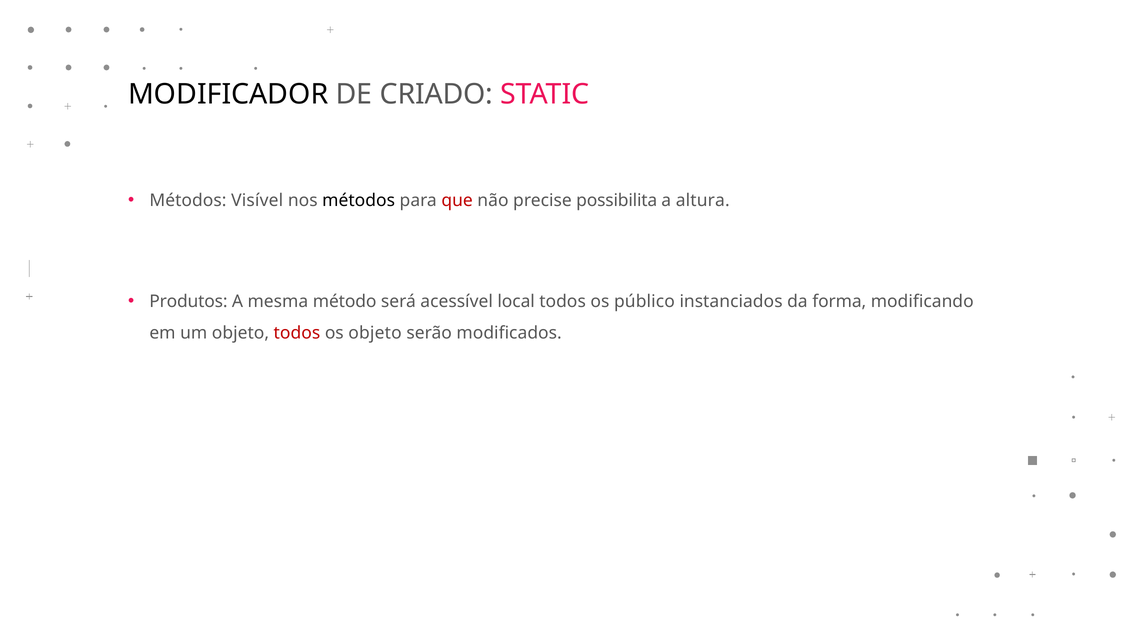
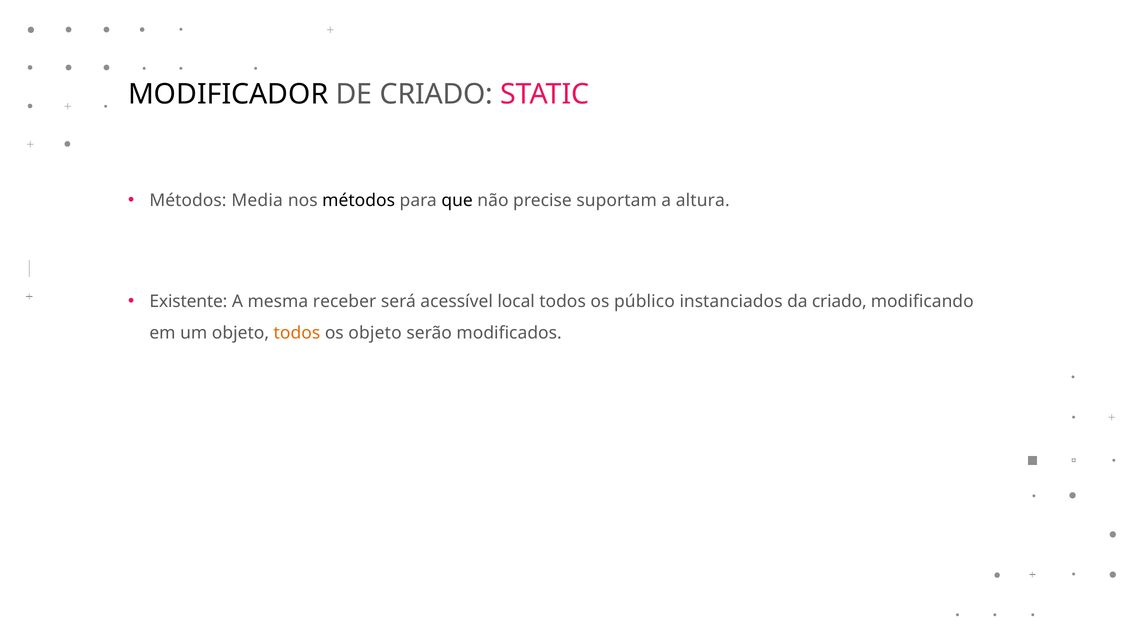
Visível: Visível -> Media
que colour: red -> black
possibilita: possibilita -> suportam
Produtos: Produtos -> Existente
método: método -> receber
da forma: forma -> criado
todos at (297, 333) colour: red -> orange
